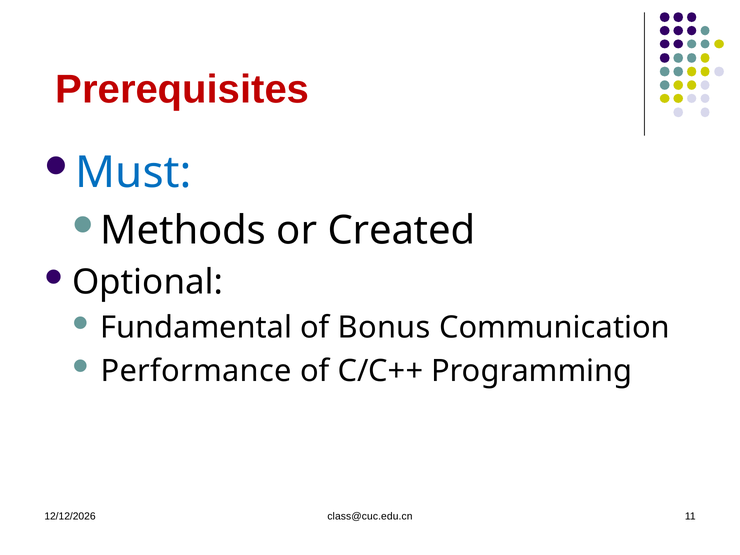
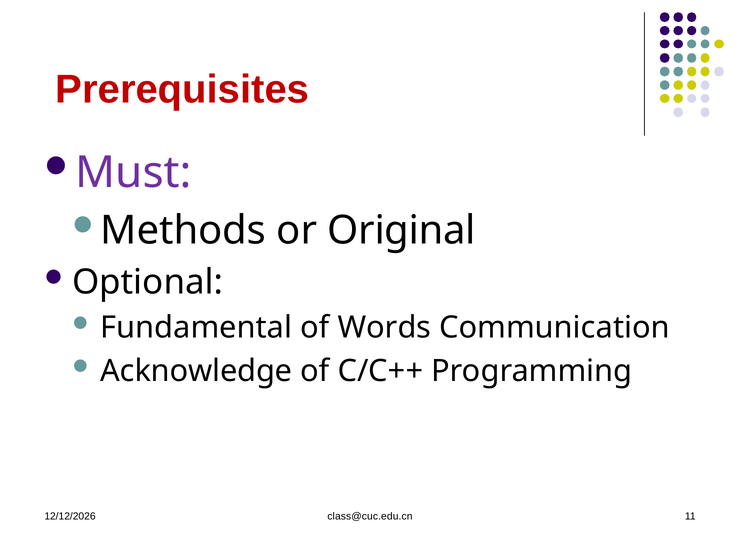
Must colour: blue -> purple
Created: Created -> Original
Bonus: Bonus -> Words
Performance: Performance -> Acknowledge
